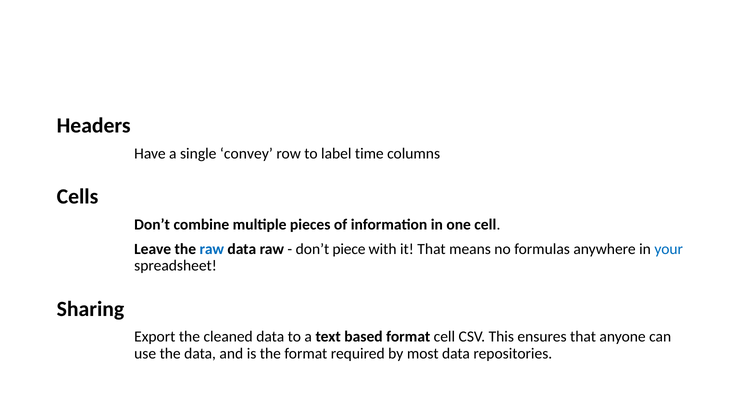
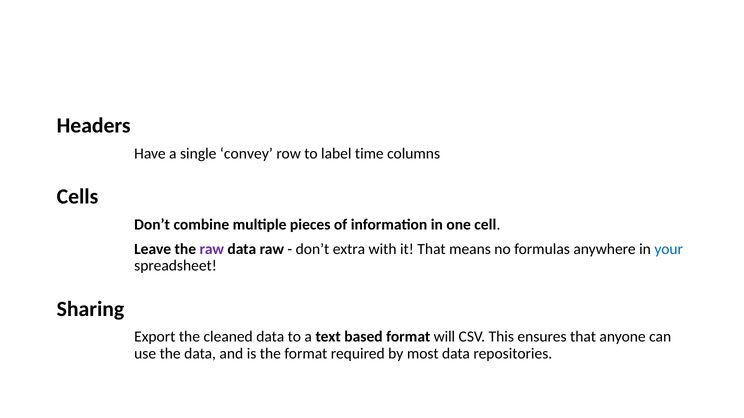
raw at (212, 249) colour: blue -> purple
piece: piece -> extra
format cell: cell -> will
